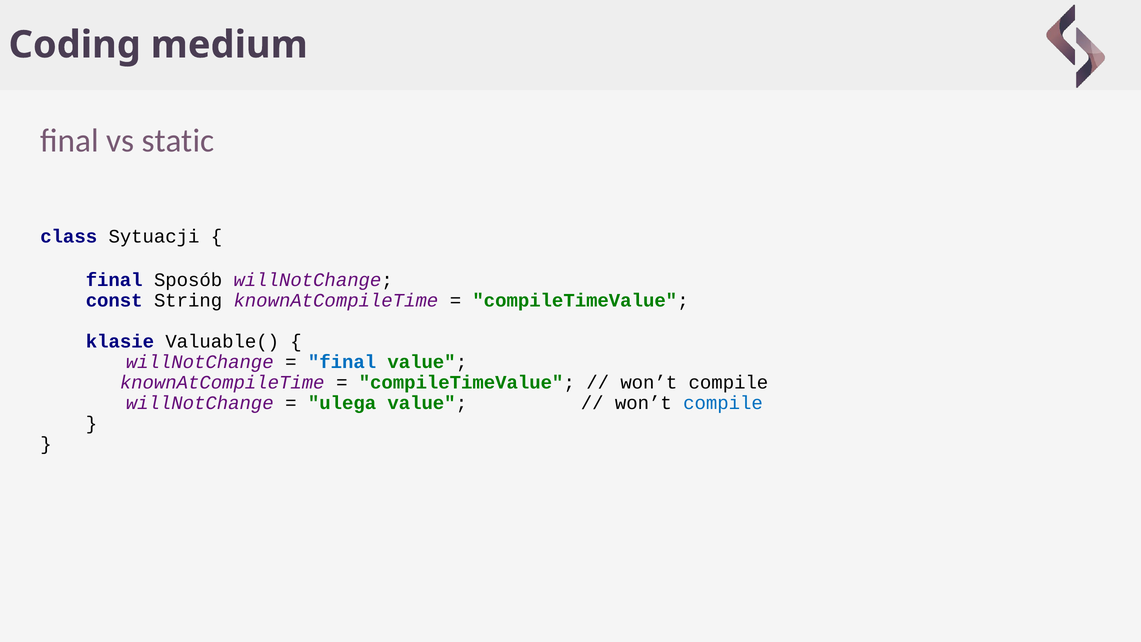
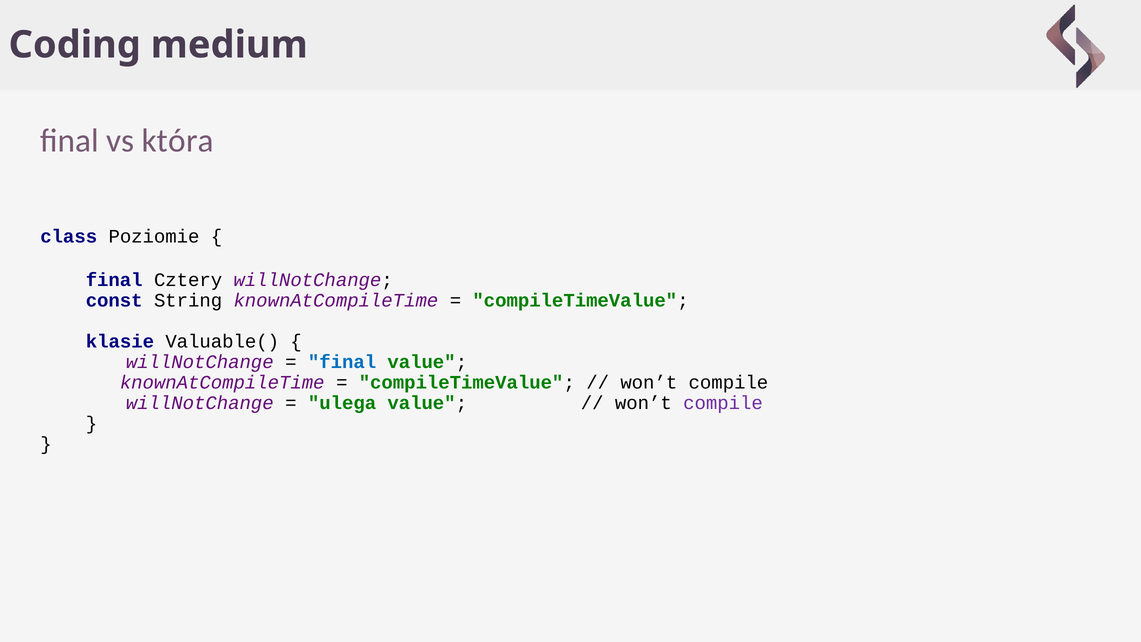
static: static -> która
Sytuacji: Sytuacji -> Poziomie
Sposób: Sposób -> Cztery
compile at (723, 403) colour: blue -> purple
